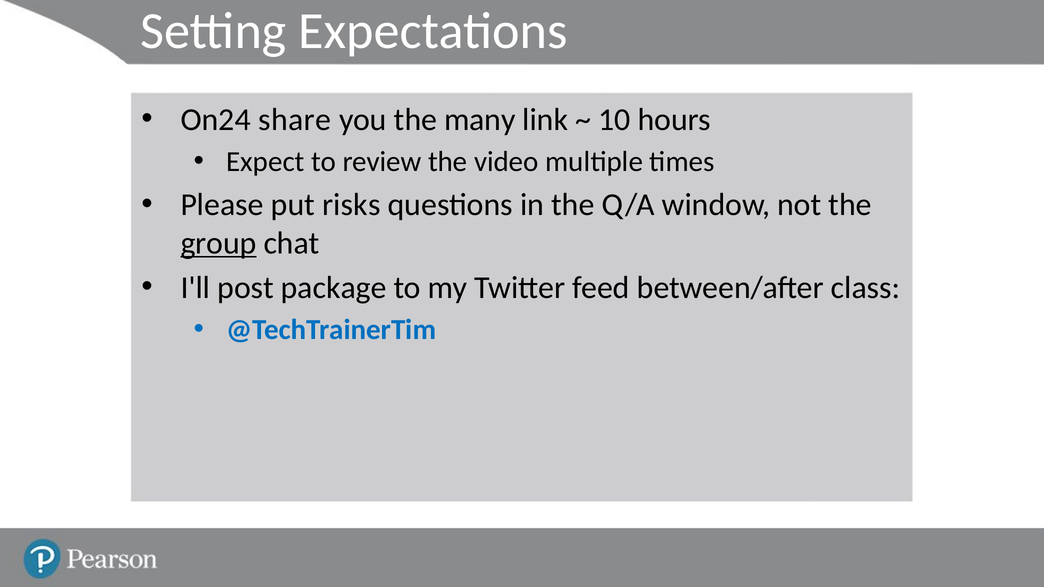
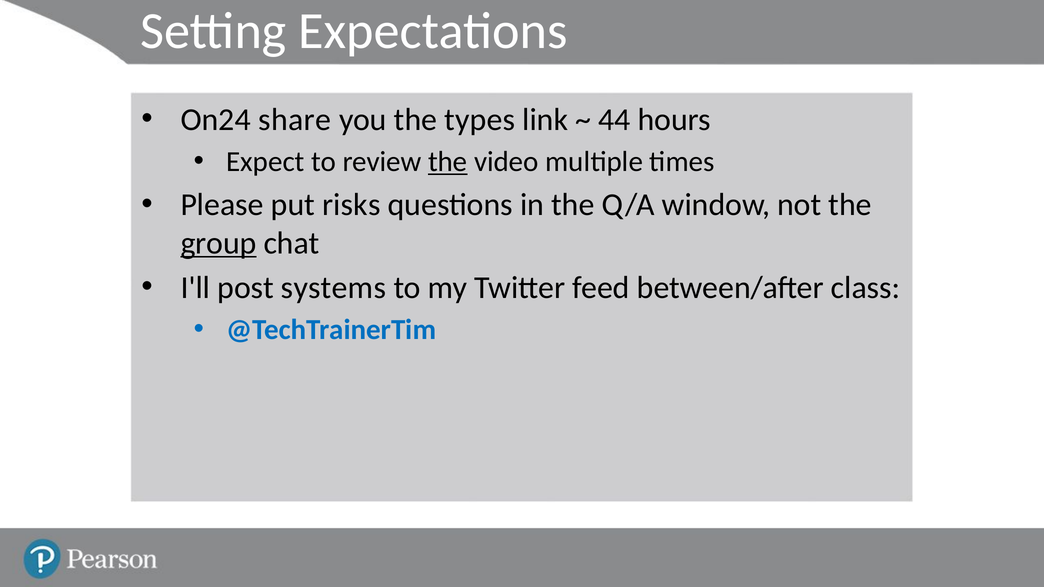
many: many -> types
10: 10 -> 44
the at (448, 162) underline: none -> present
package: package -> systems
